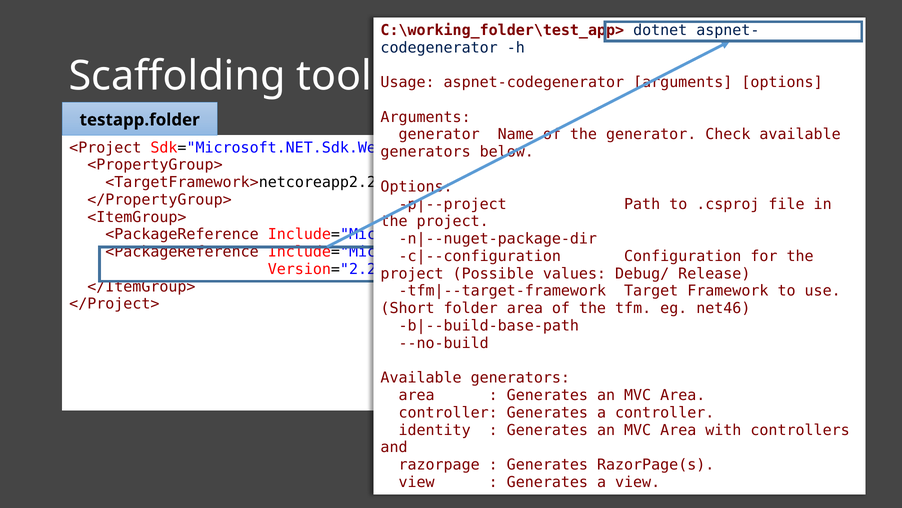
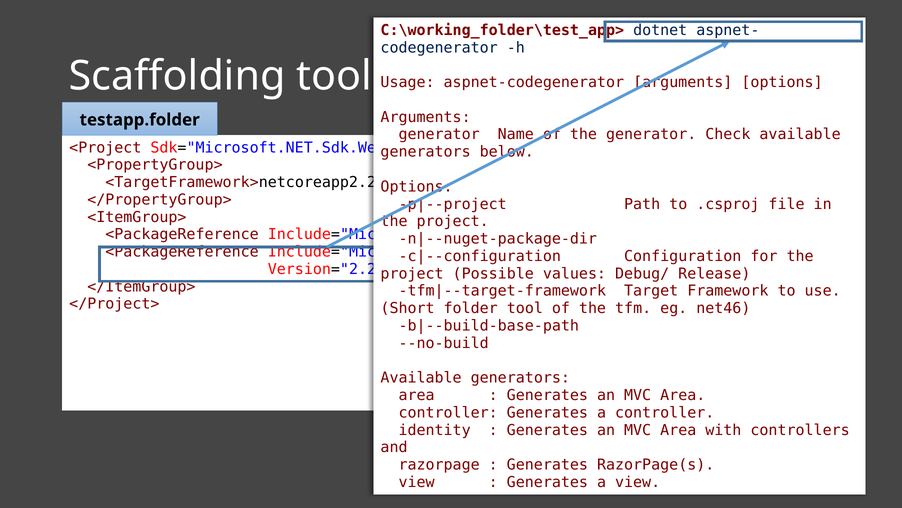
folder area: area -> tool
